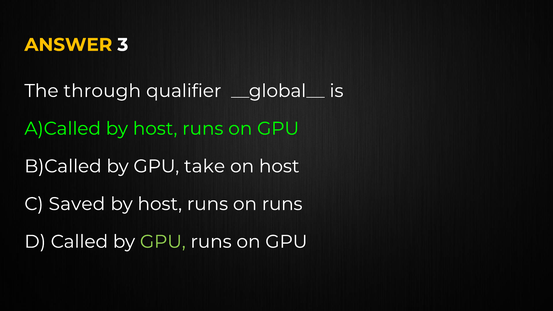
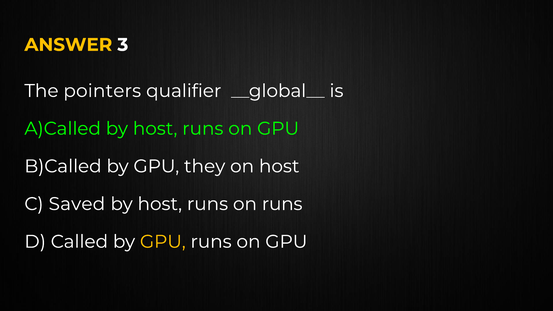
through: through -> pointers
take: take -> they
GPU at (163, 242) colour: light green -> yellow
